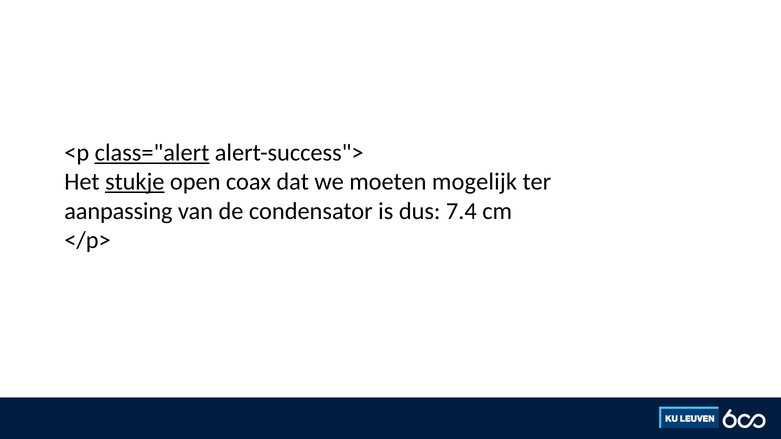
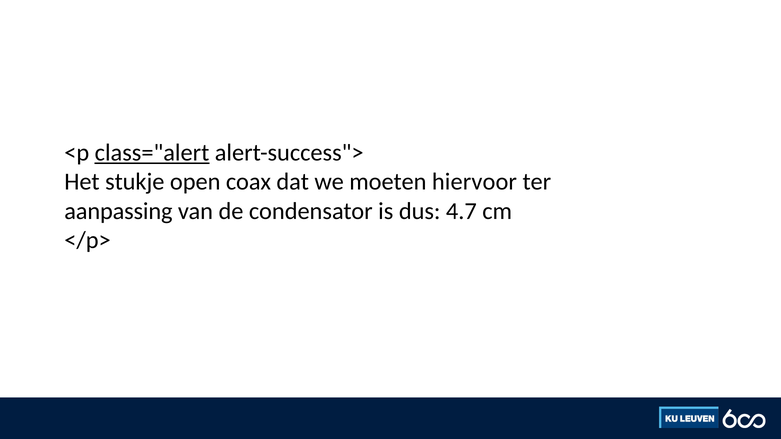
stukje underline: present -> none
mogelijk: mogelijk -> hiervoor
7.4: 7.4 -> 4.7
